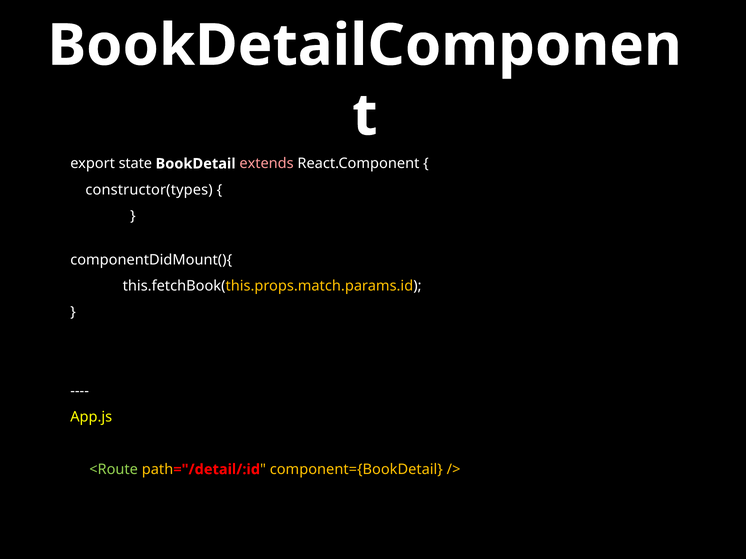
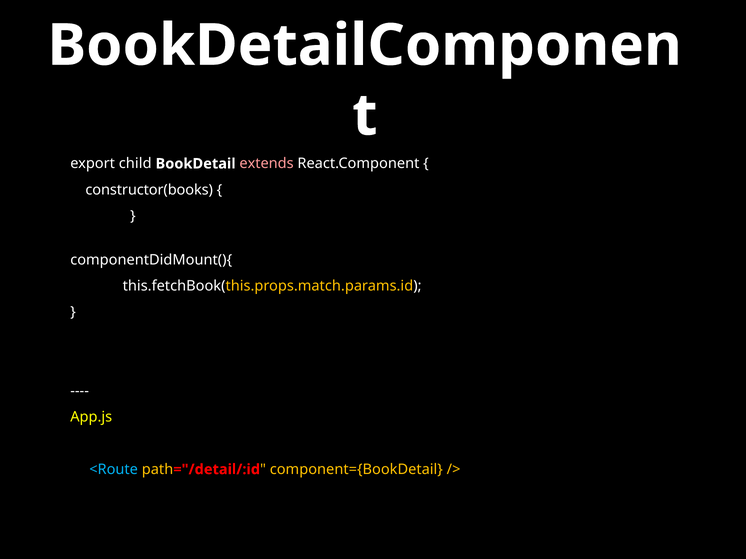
state: state -> child
constructor(types: constructor(types -> constructor(books
<Route colour: light green -> light blue
